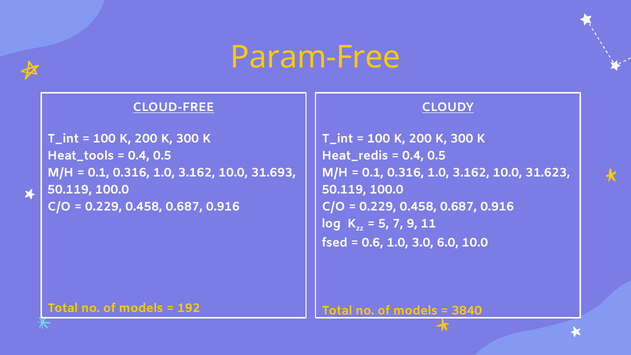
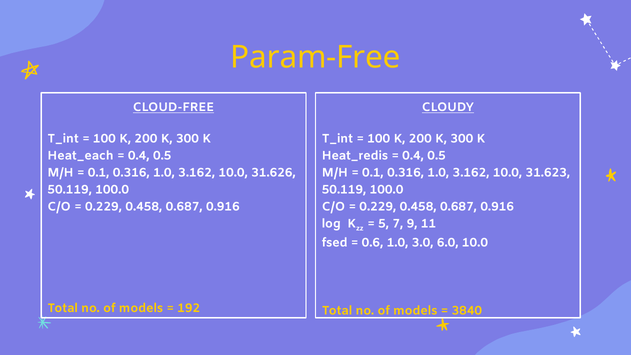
Heat_tools: Heat_tools -> Heat_each
31.693: 31.693 -> 31.626
